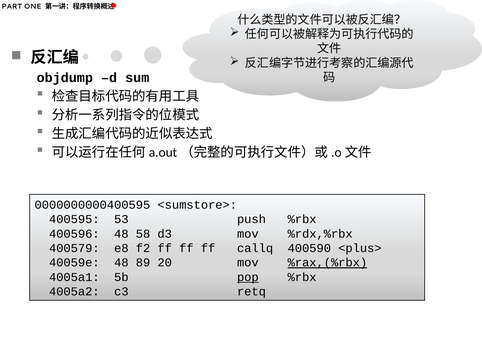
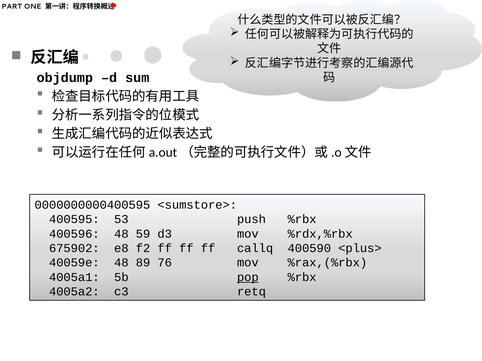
58: 58 -> 59
400579: 400579 -> 675902
20: 20 -> 76
%rax,(%rbx underline: present -> none
